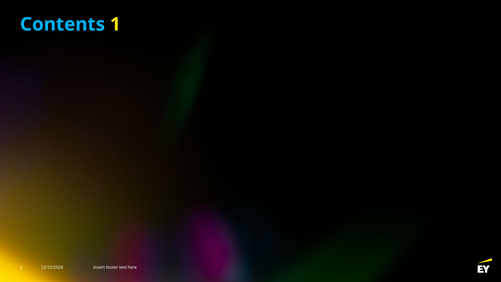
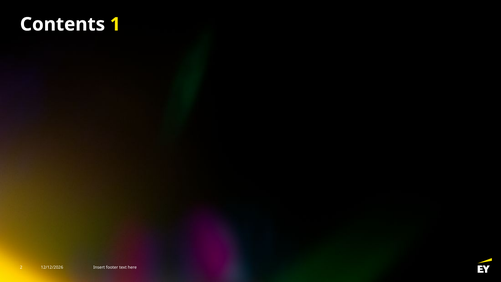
Contents colour: light blue -> white
